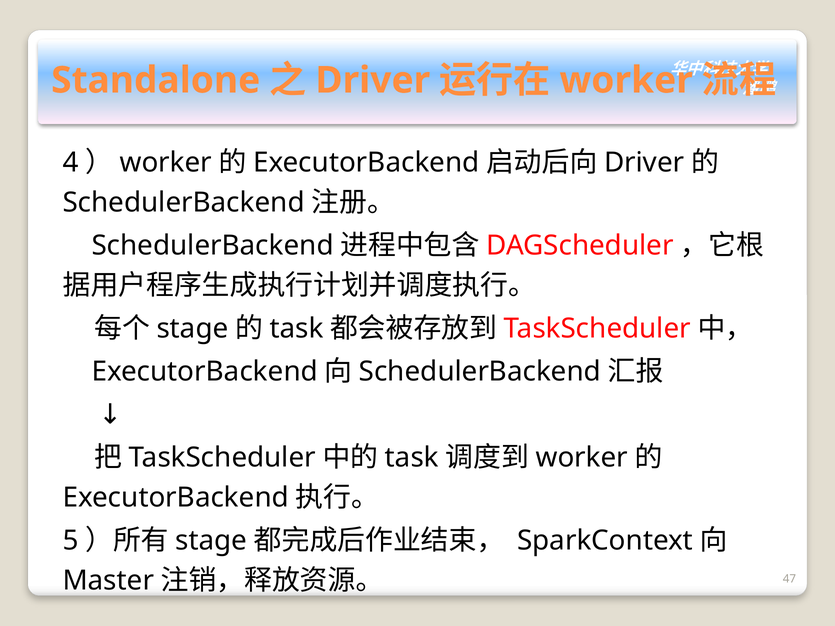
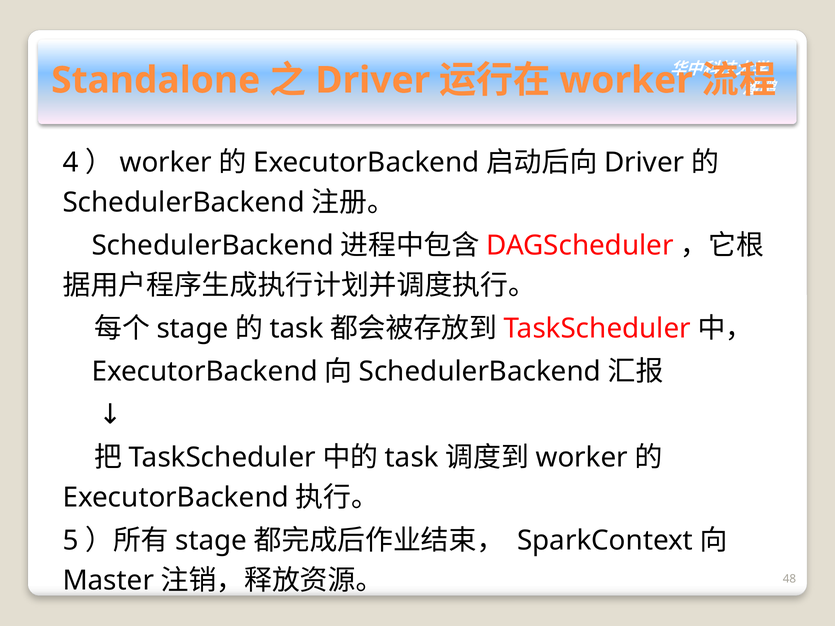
47: 47 -> 48
